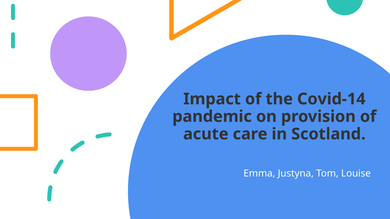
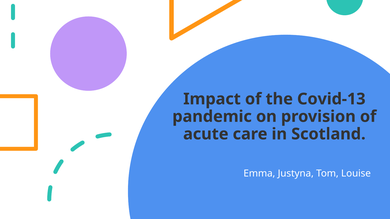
Covid-14: Covid-14 -> Covid-13
